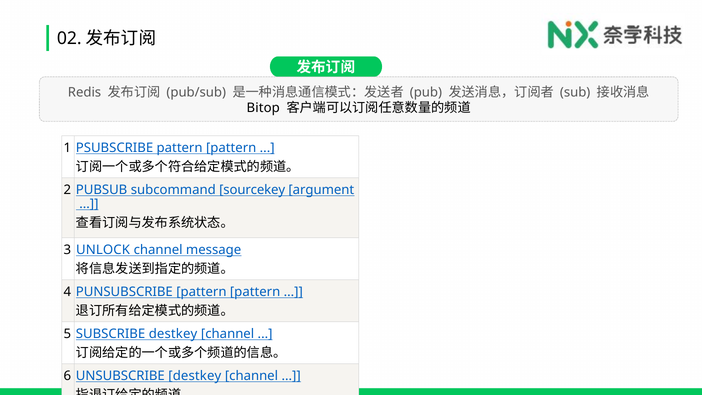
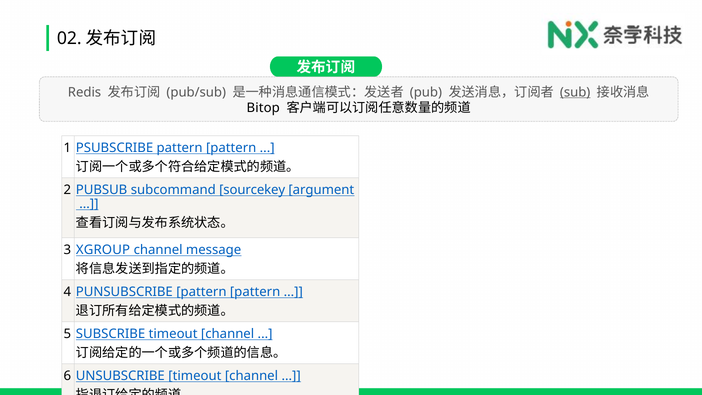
sub underline: none -> present
UNLOCK: UNLOCK -> XGROUP
SUBSCRIBE destkey: destkey -> timeout
UNSUBSCRIBE destkey: destkey -> timeout
